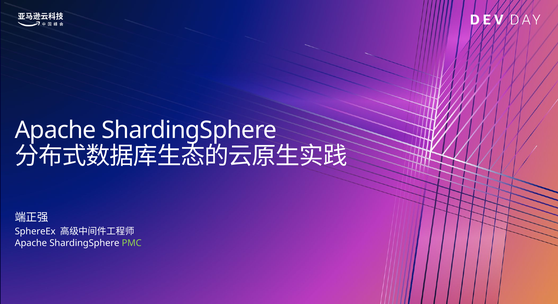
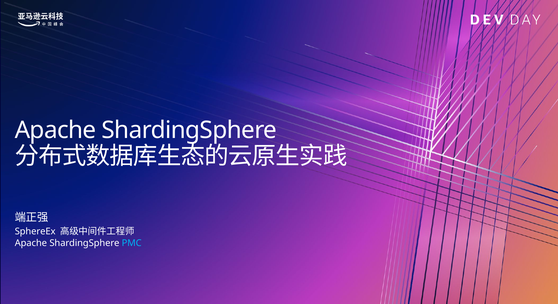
PMC colour: light green -> light blue
